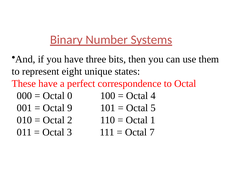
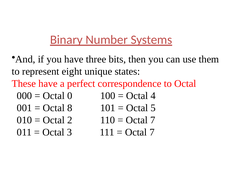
9: 9 -> 8
1 at (153, 120): 1 -> 7
